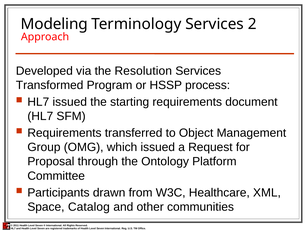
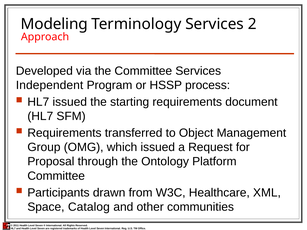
the Resolution: Resolution -> Committee
Transformed: Transformed -> Independent
